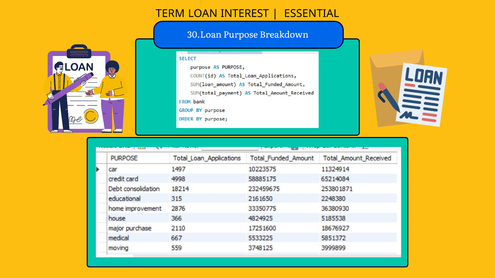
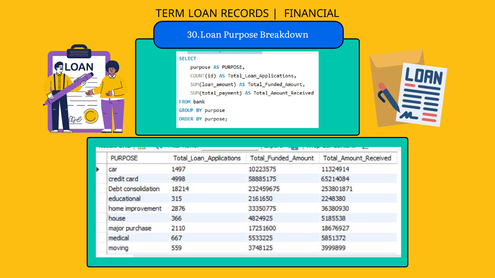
INTEREST: INTEREST -> RECORDS
ESSENTIAL: ESSENTIAL -> FINANCIAL
